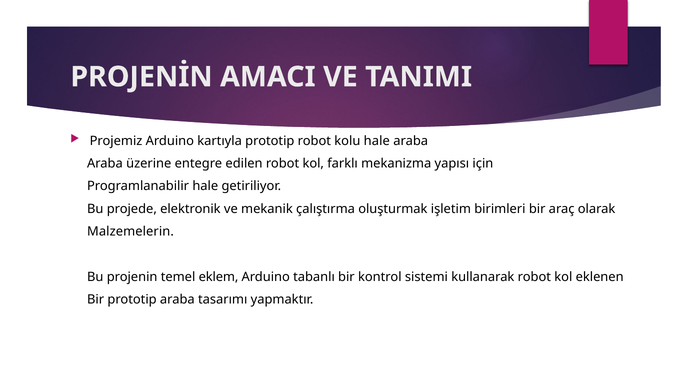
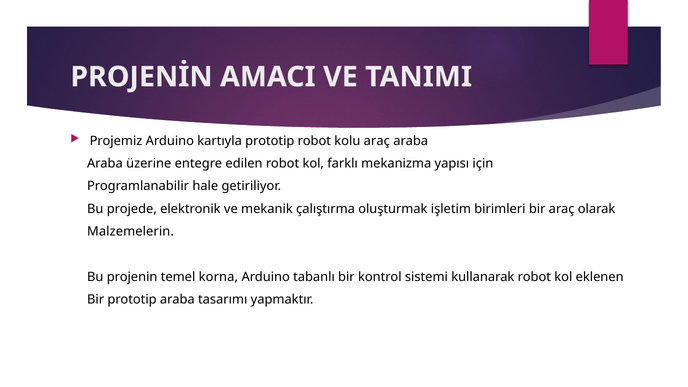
kolu hale: hale -> araç
eklem: eklem -> korna
